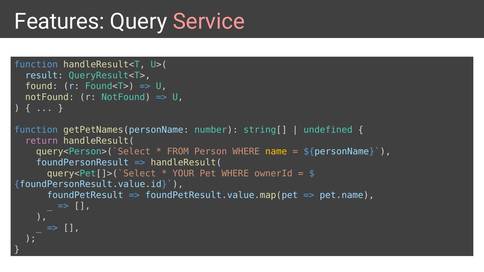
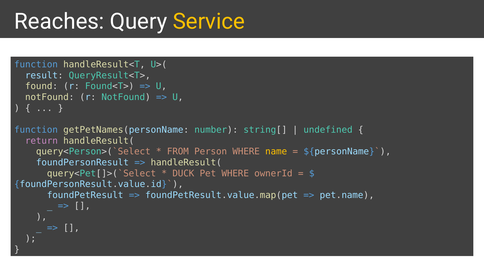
Features: Features -> Reaches
Service colour: pink -> yellow
YOUR: YOUR -> DUCK
